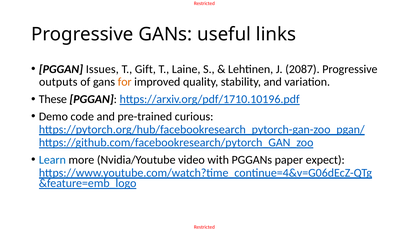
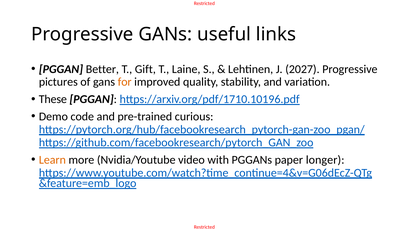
Issues: Issues -> Better
2087: 2087 -> 2027
outputs: outputs -> pictures
Learn colour: blue -> orange
expect: expect -> longer
